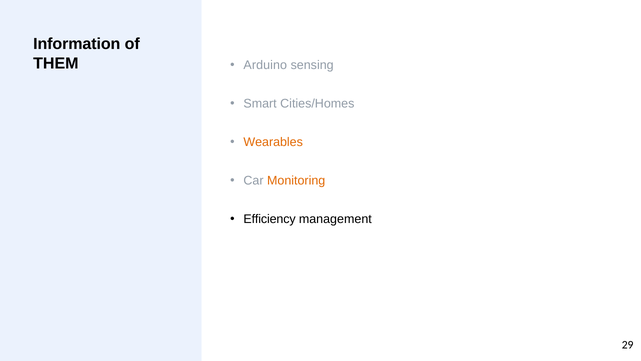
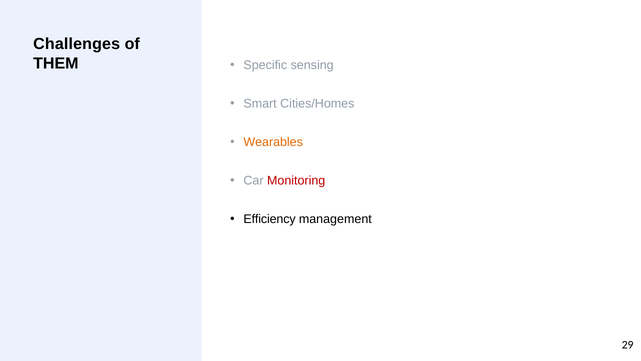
Information: Information -> Challenges
Arduino: Arduino -> Specific
Monitoring colour: orange -> red
